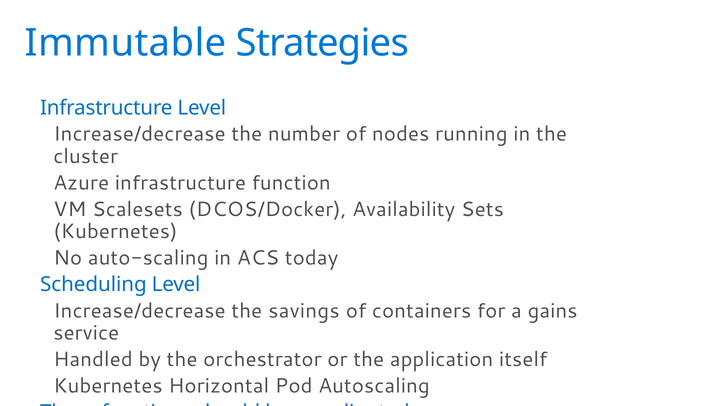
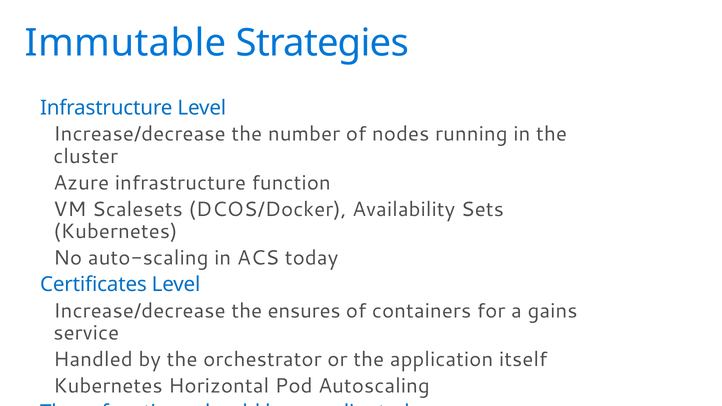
Scheduling: Scheduling -> Certificates
savings: savings -> ensures
